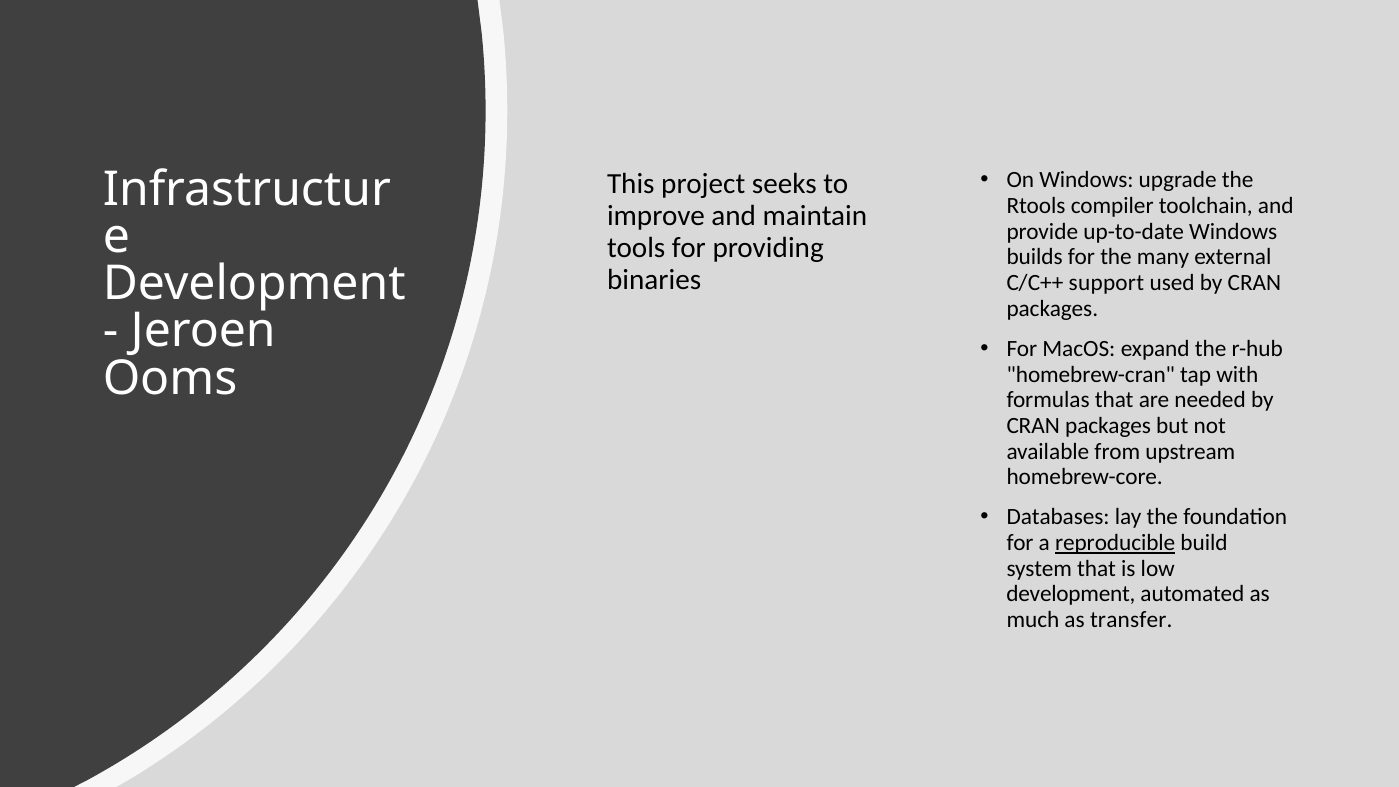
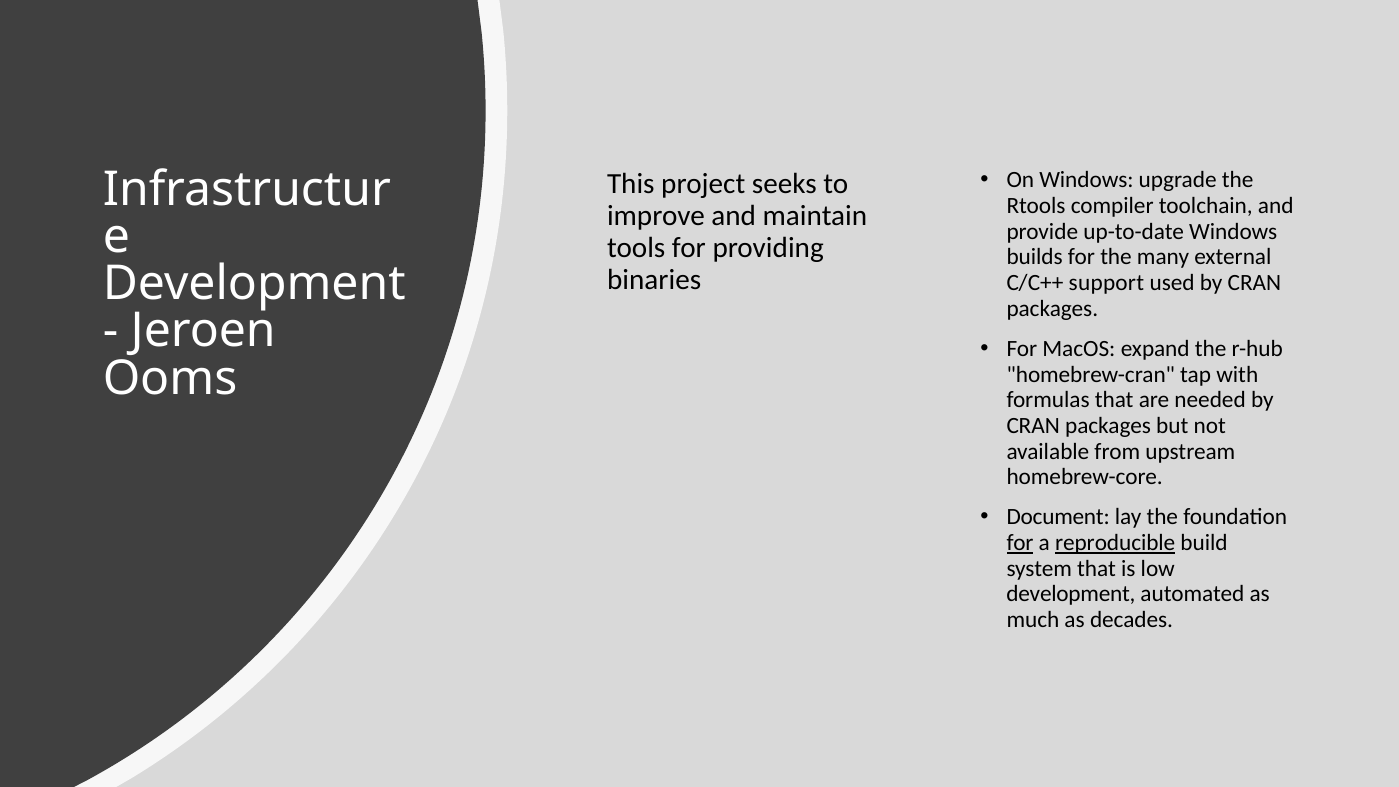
Databases: Databases -> Document
for at (1020, 543) underline: none -> present
transfer: transfer -> decades
